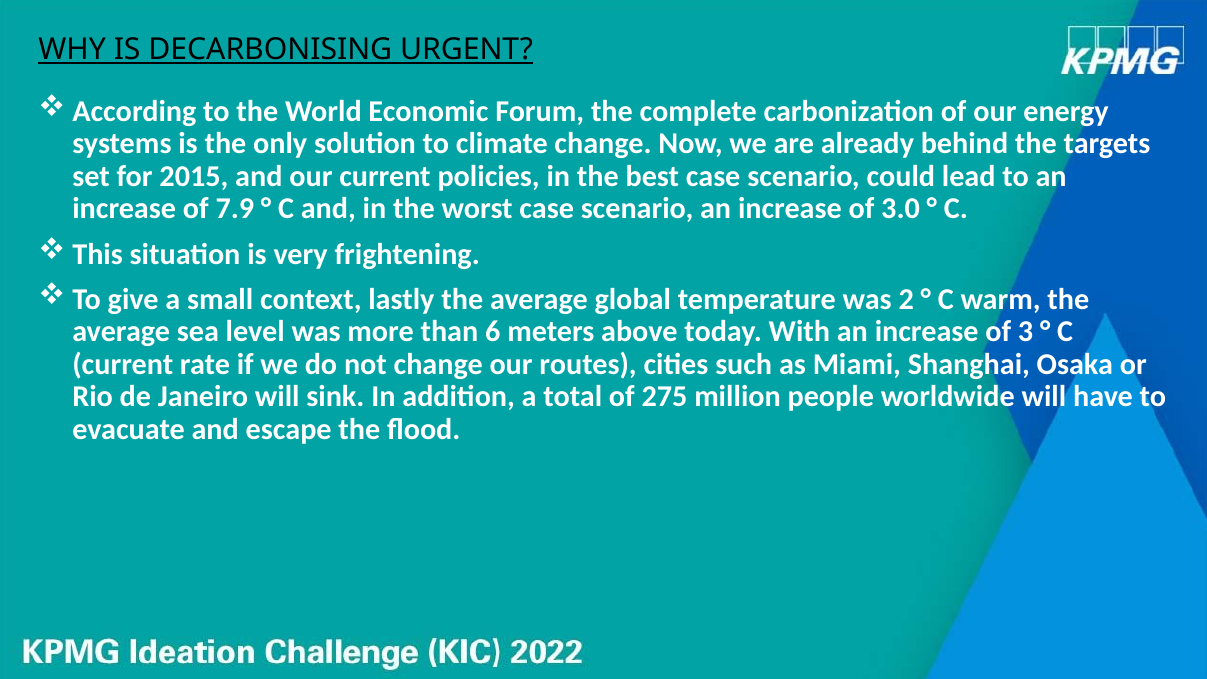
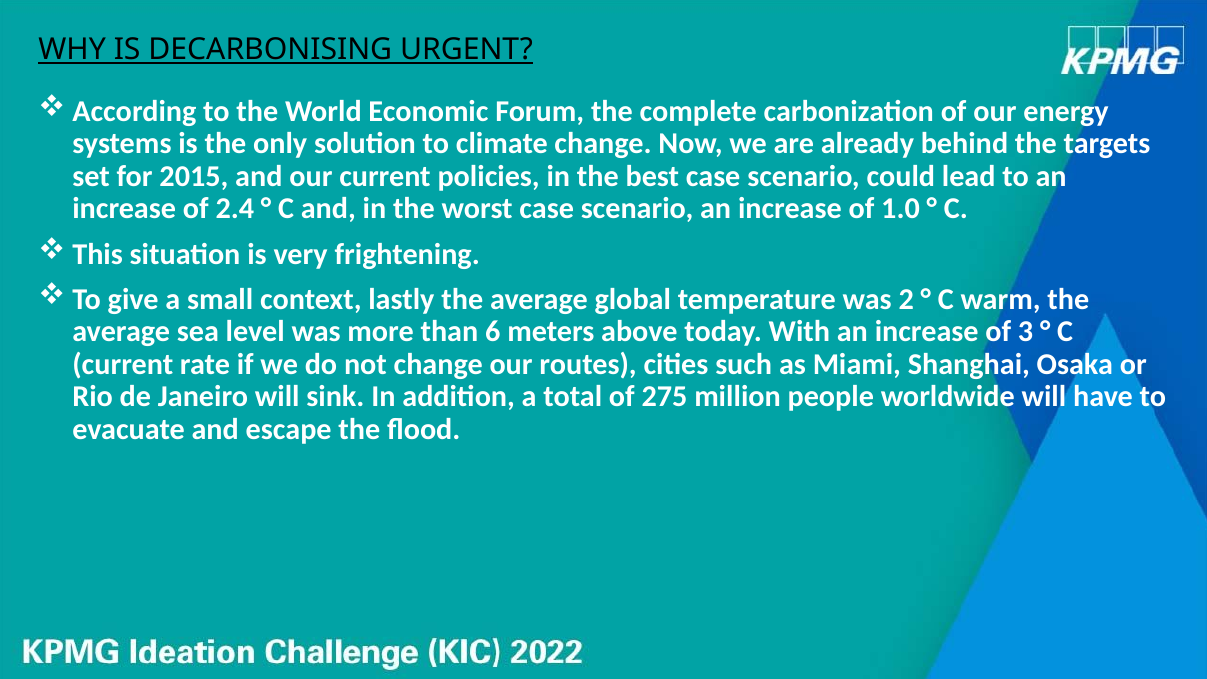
7.9: 7.9 -> 2.4
3.0: 3.0 -> 1.0
